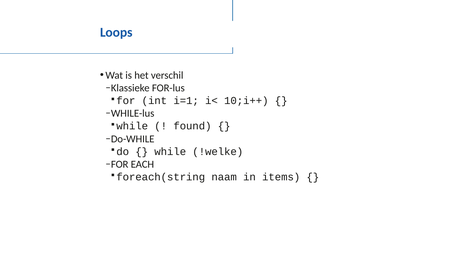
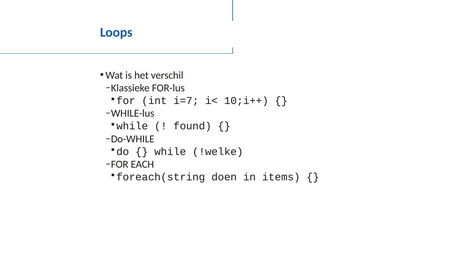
i=1: i=1 -> i=7
naam: naam -> doen
